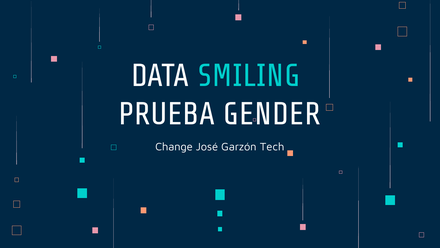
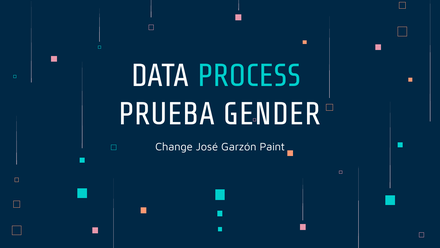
SMILING: SMILING -> PROCESS
Tech: Tech -> Paint
